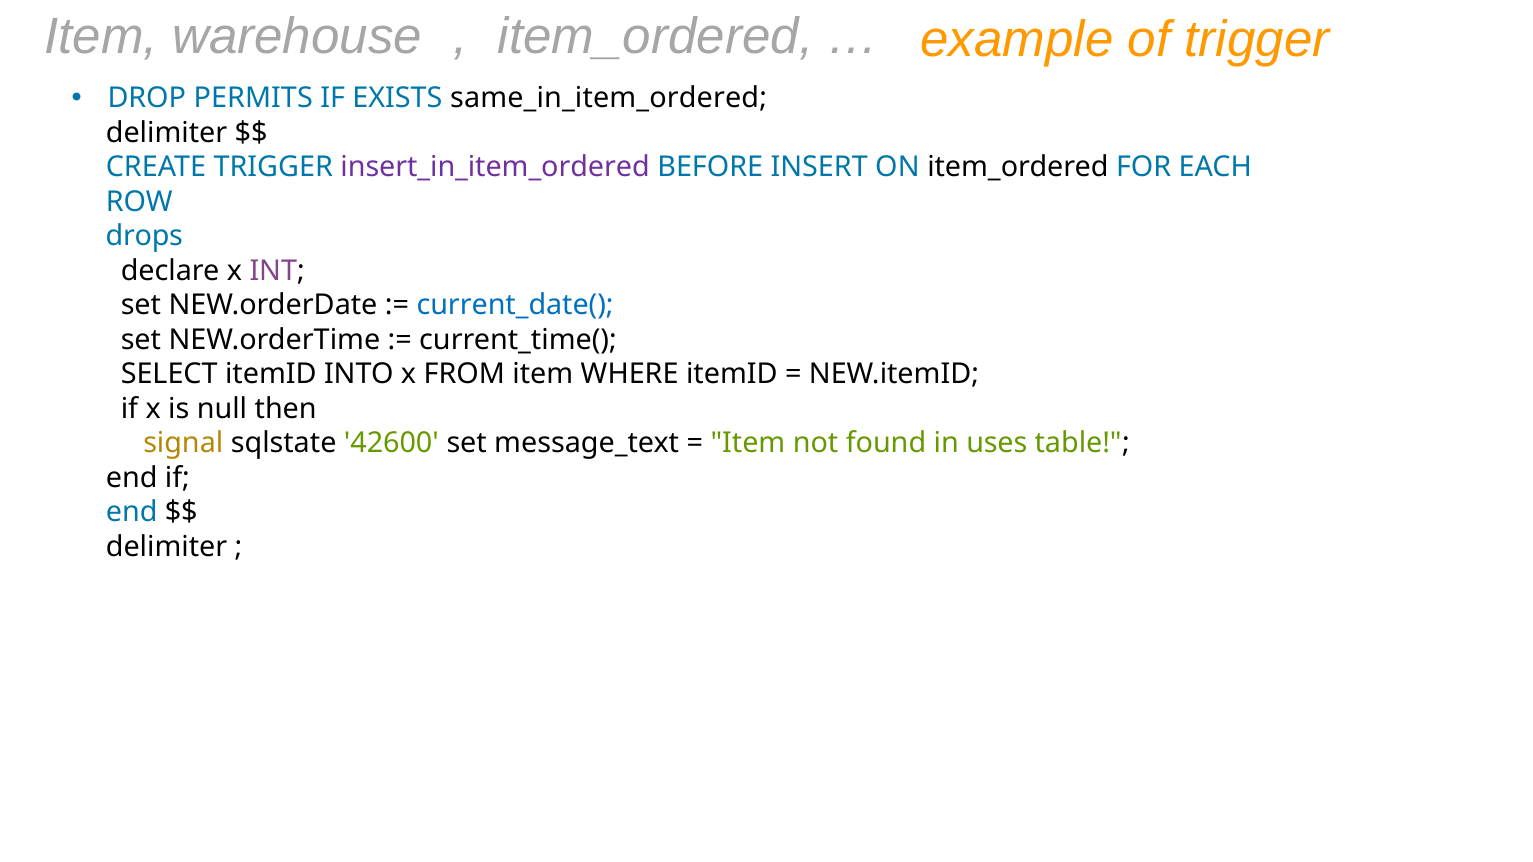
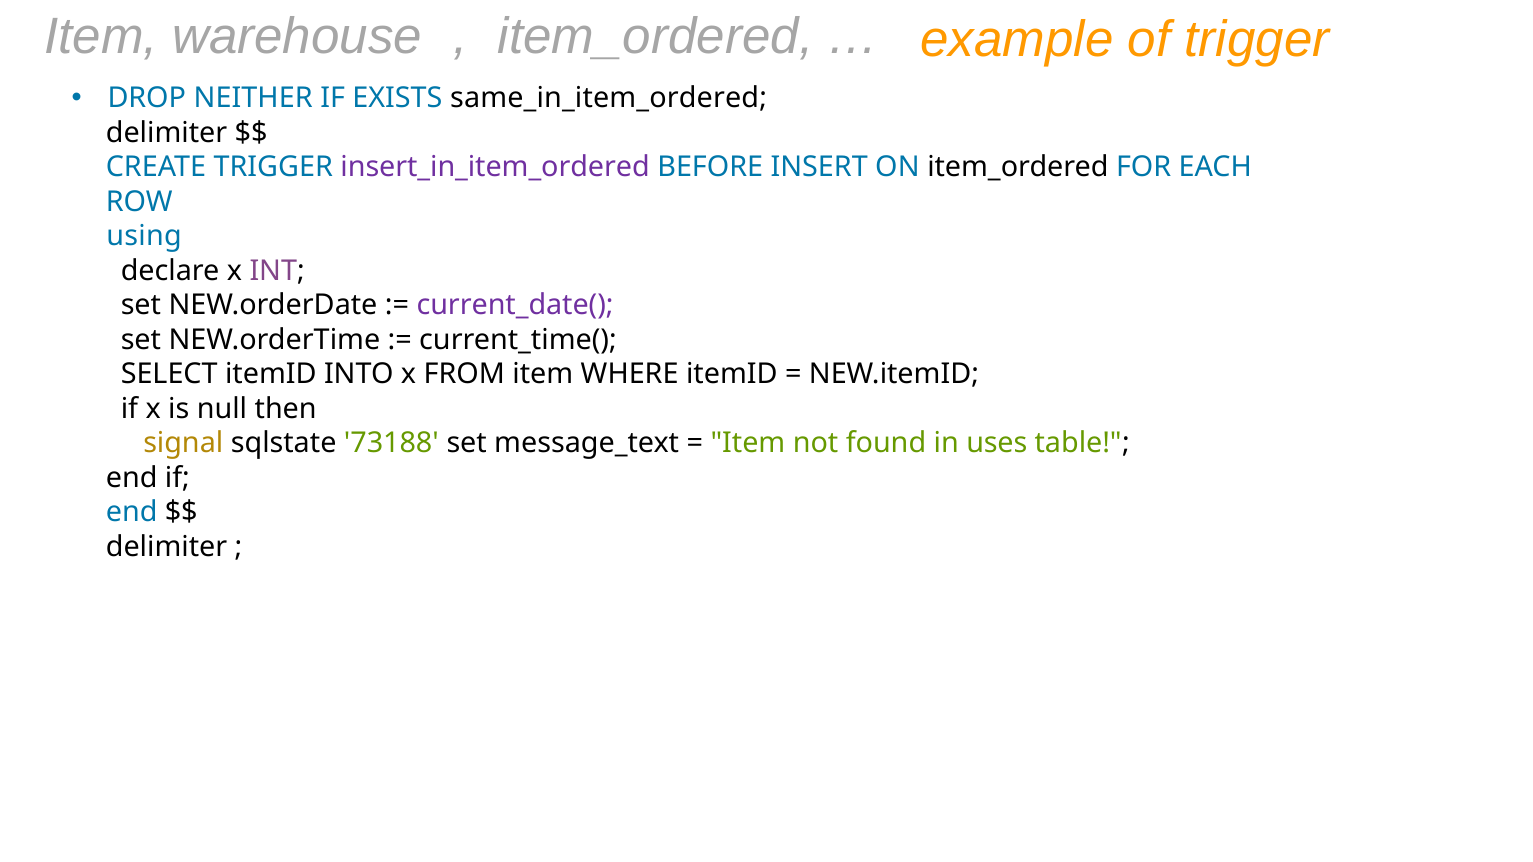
PERMITS: PERMITS -> NEITHER
drops: drops -> using
current_date( colour: blue -> purple
42600: 42600 -> 73188
